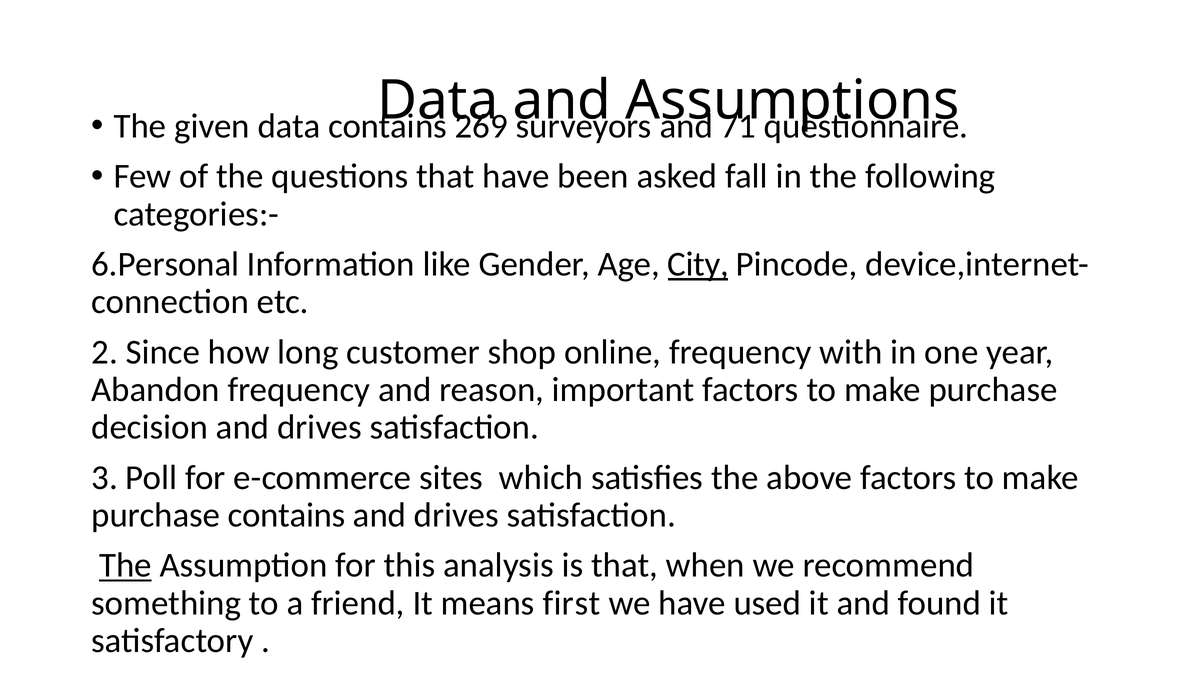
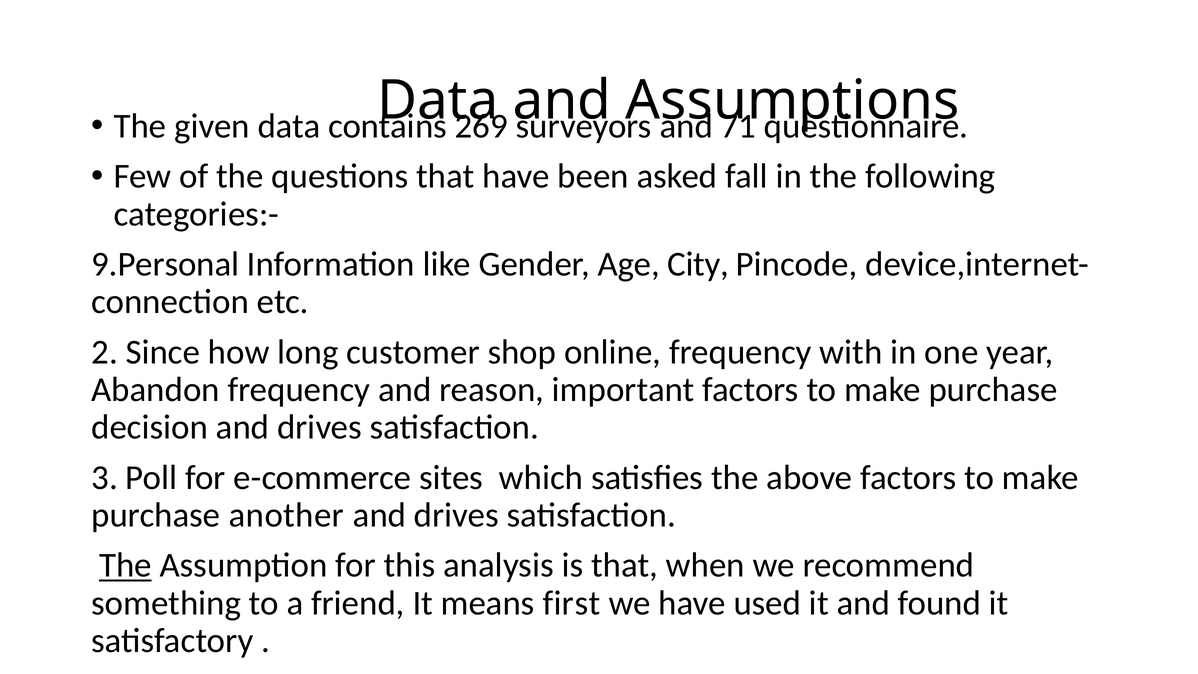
6.Personal: 6.Personal -> 9.Personal
City underline: present -> none
purchase contains: contains -> another
